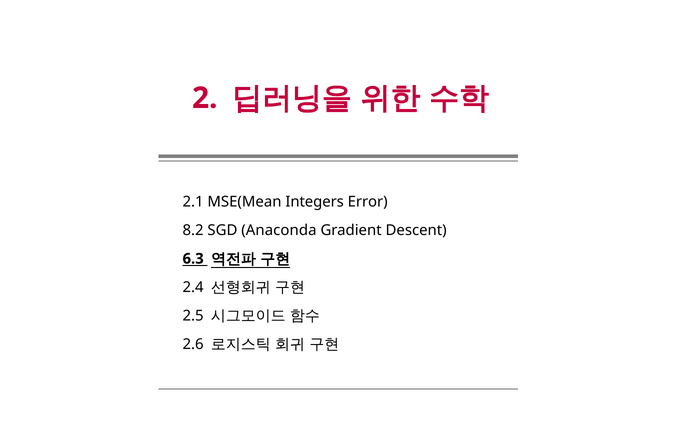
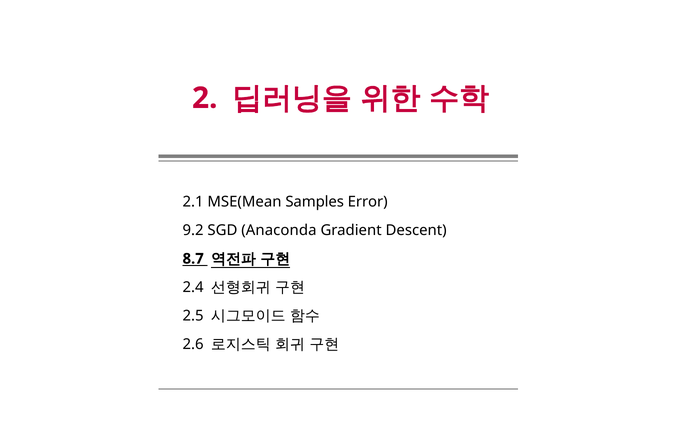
Integers: Integers -> Samples
8.2: 8.2 -> 9.2
6.3: 6.3 -> 8.7
